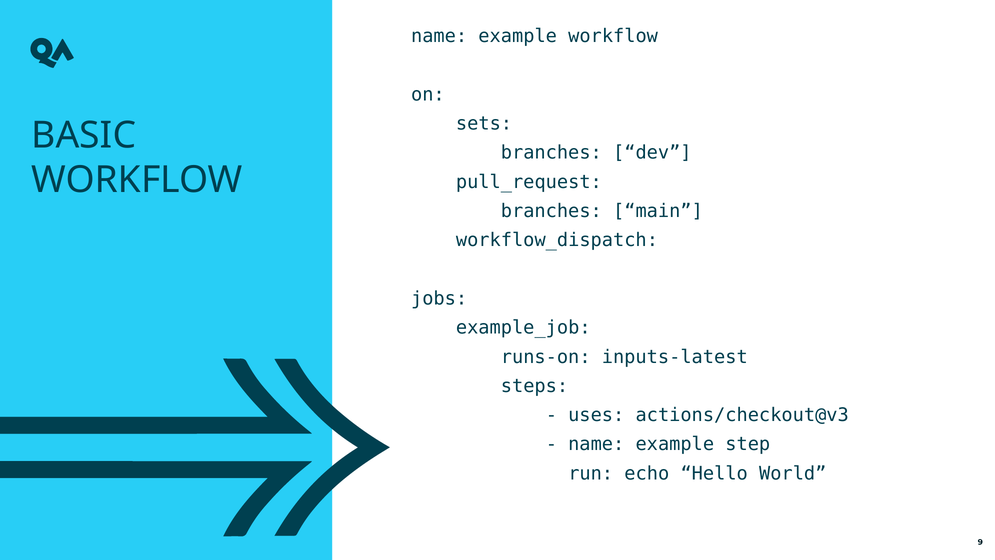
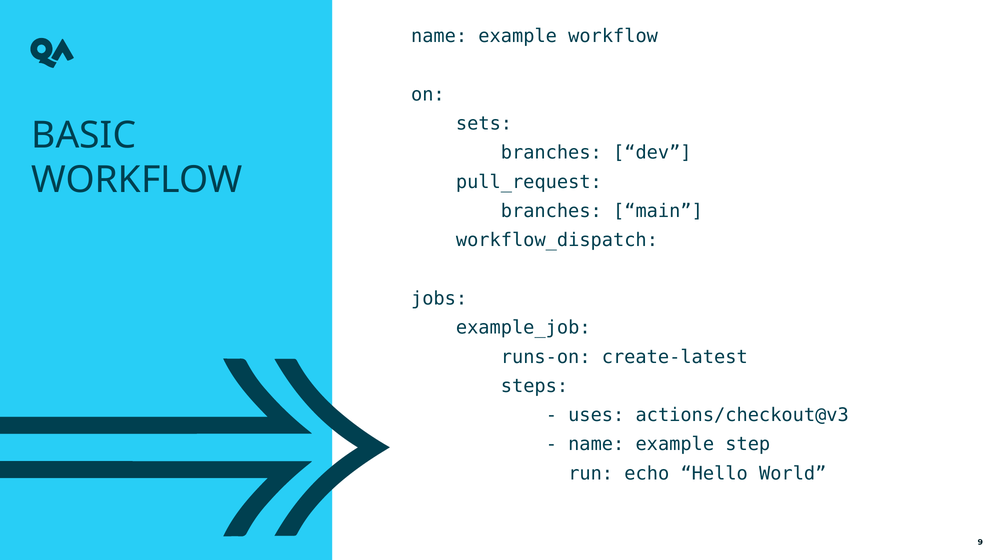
inputs-latest: inputs-latest -> create-latest
